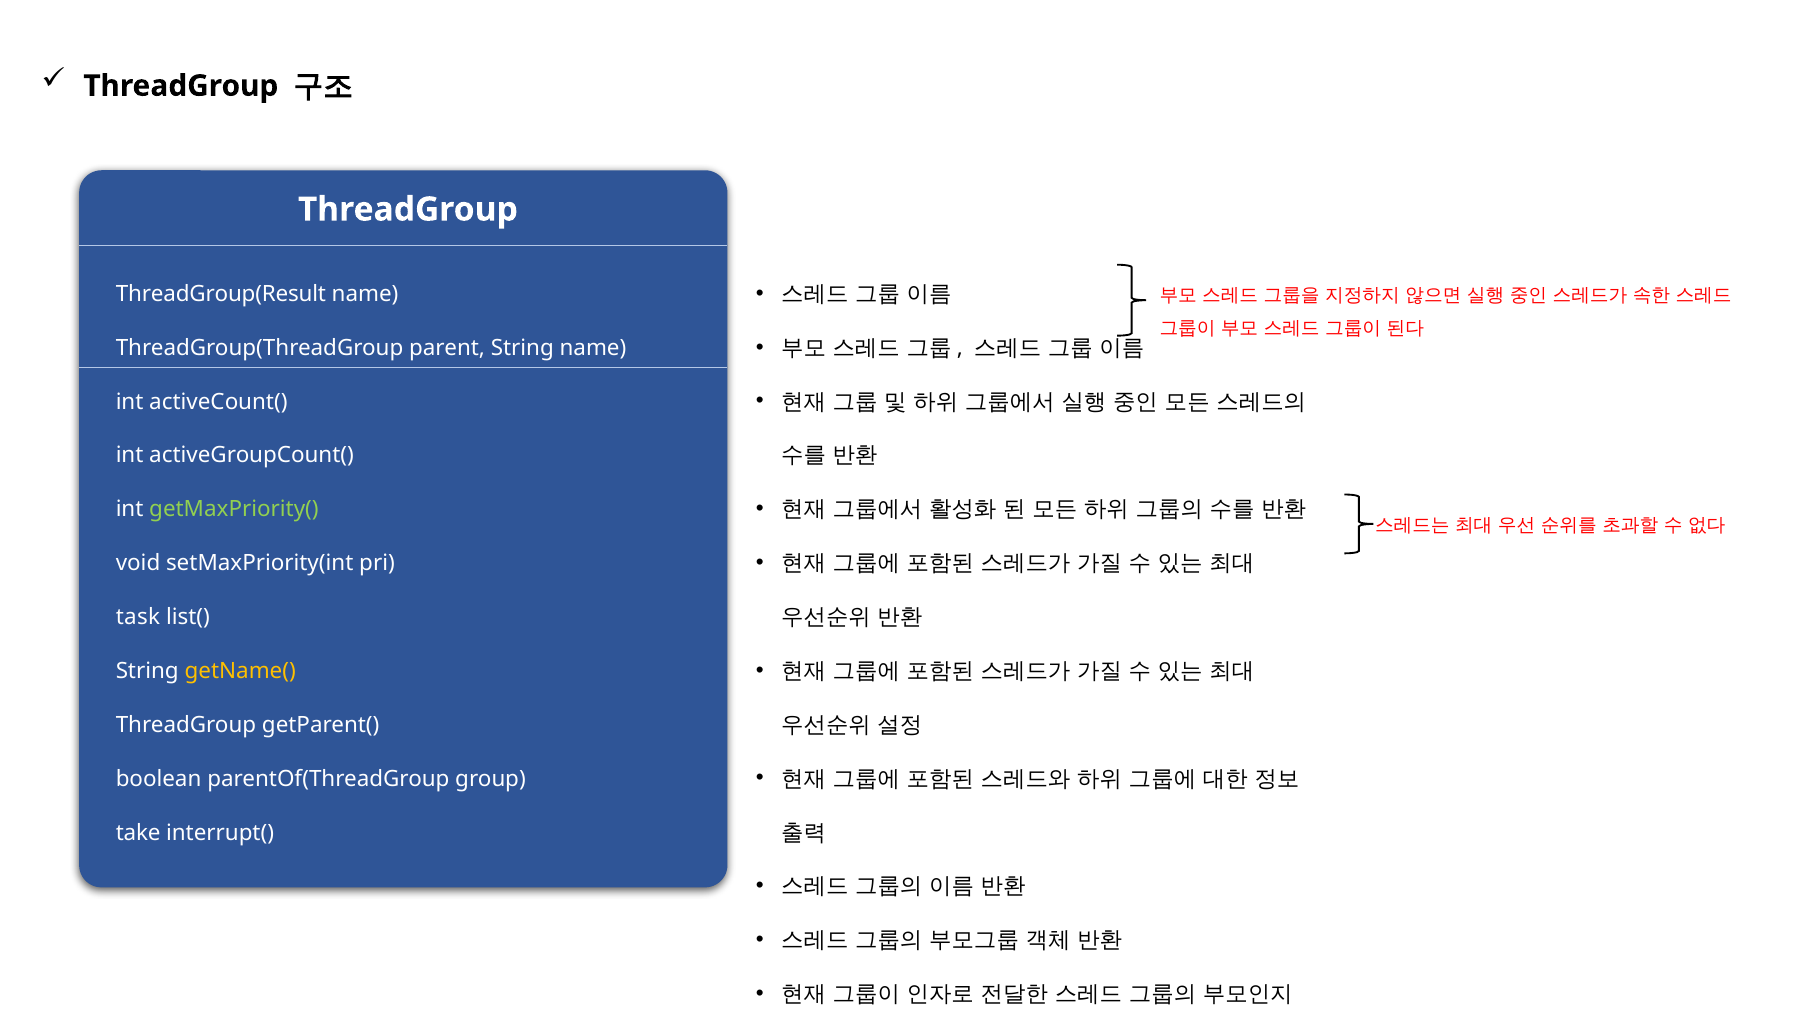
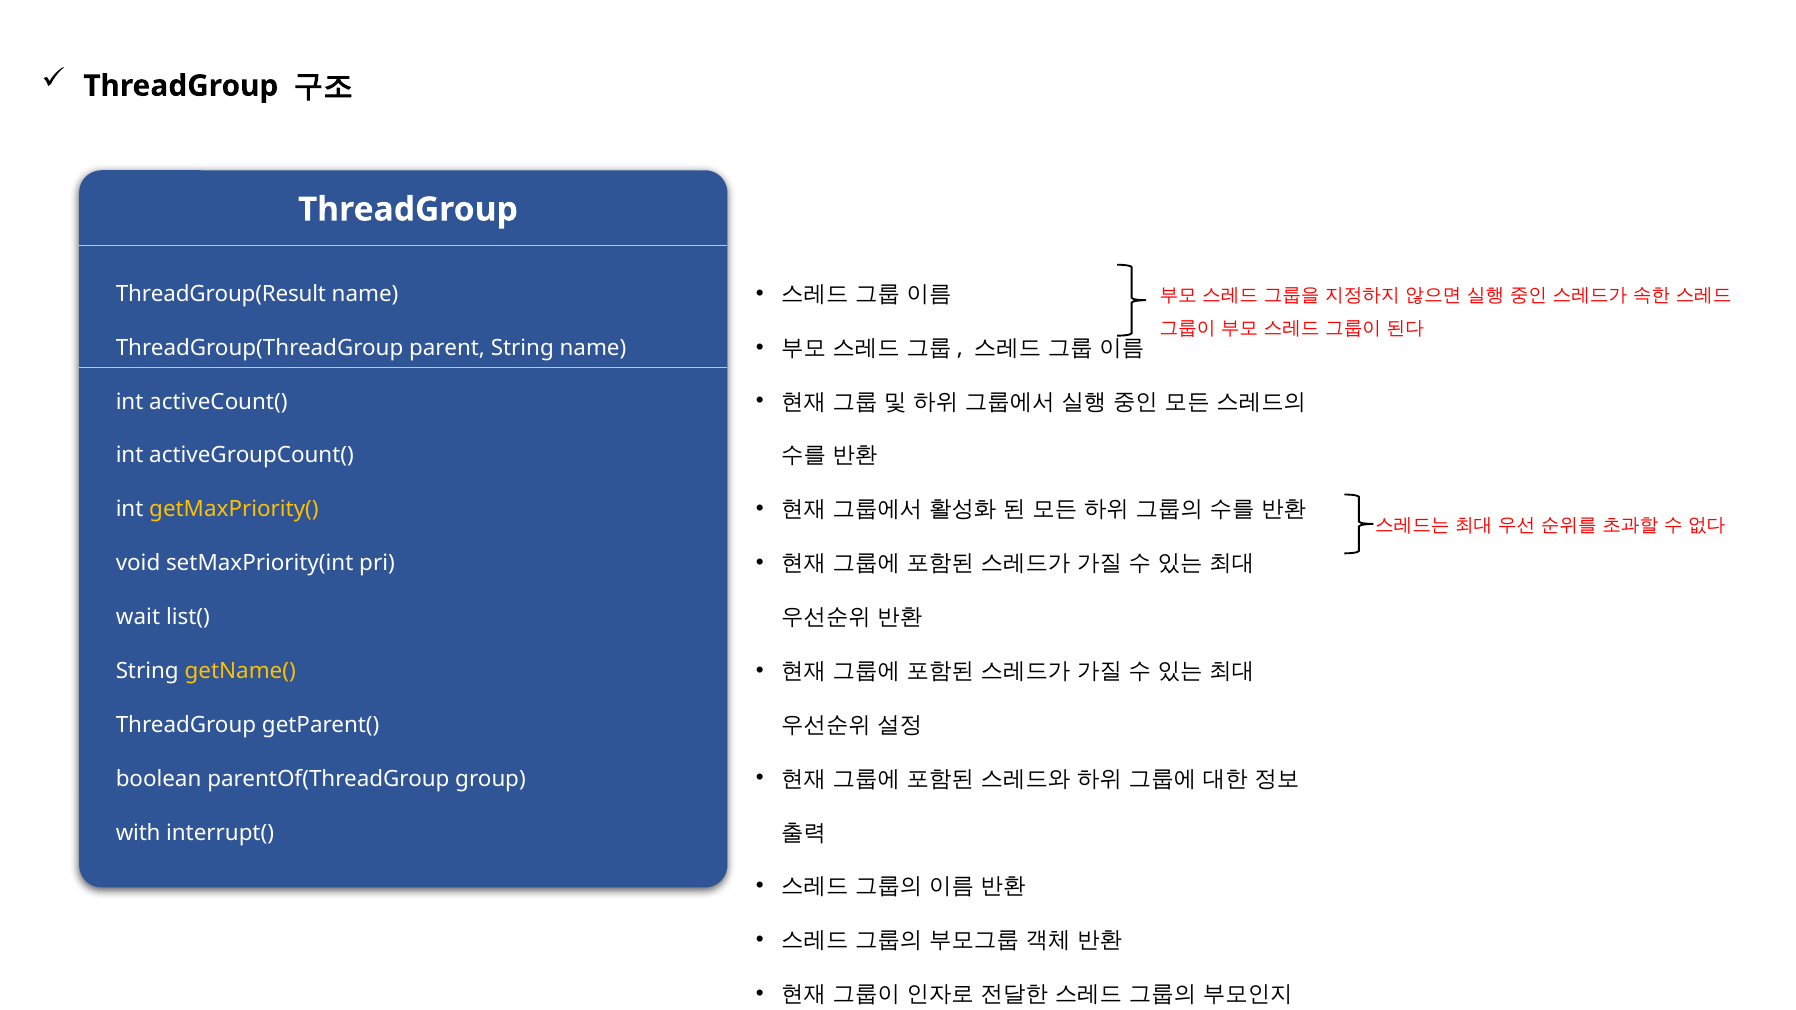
getMaxPriority( colour: light green -> yellow
task: task -> wait
take: take -> with
